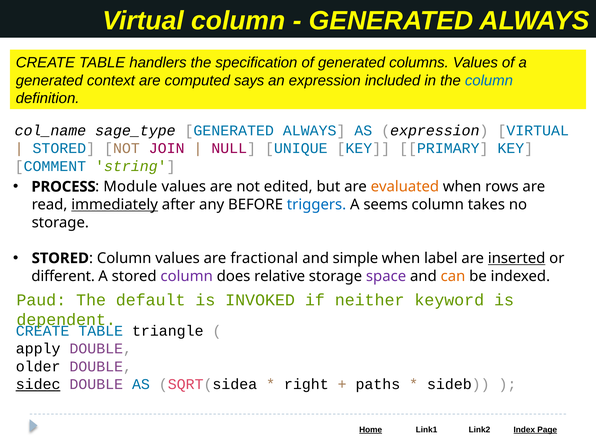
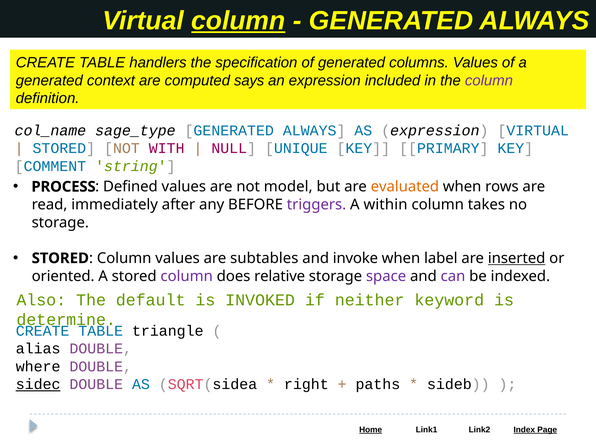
column at (238, 21) underline: none -> present
column at (489, 80) colour: blue -> purple
JOIN: JOIN -> WITH
Module: Module -> Defined
edited: edited -> model
immediately underline: present -> none
triggers colour: blue -> purple
seems: seems -> within
fractional: fractional -> subtables
simple: simple -> invoke
different: different -> oriented
can colour: orange -> purple
Paud: Paud -> Also
dependent: dependent -> determine
apply: apply -> alias
older: older -> where
